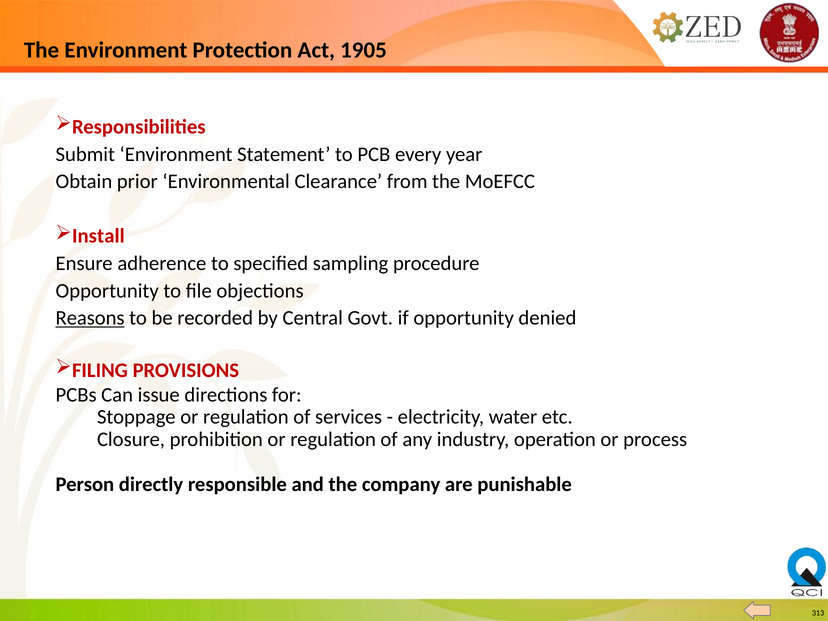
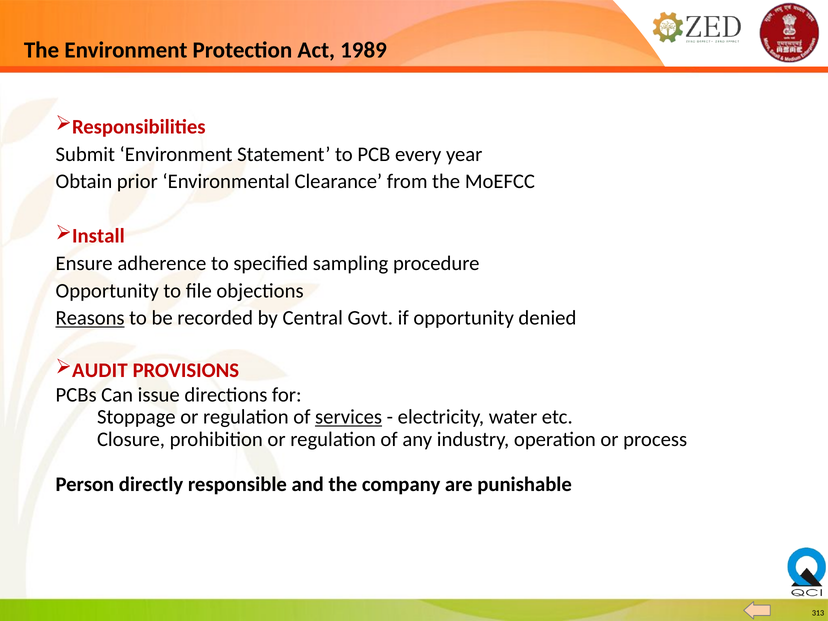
1905: 1905 -> 1989
FILING: FILING -> AUDIT
services underline: none -> present
